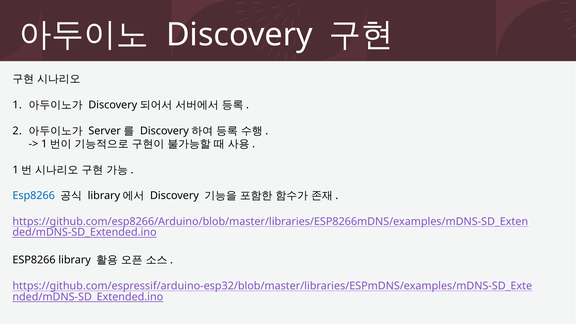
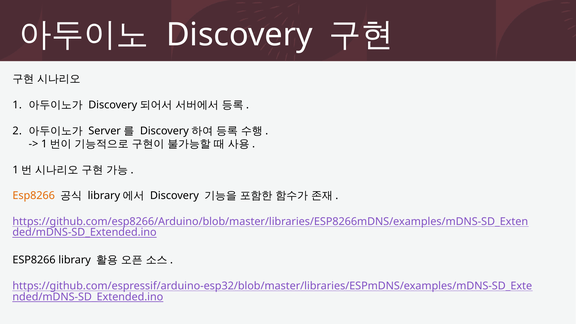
Esp8266 at (34, 196) colour: blue -> orange
